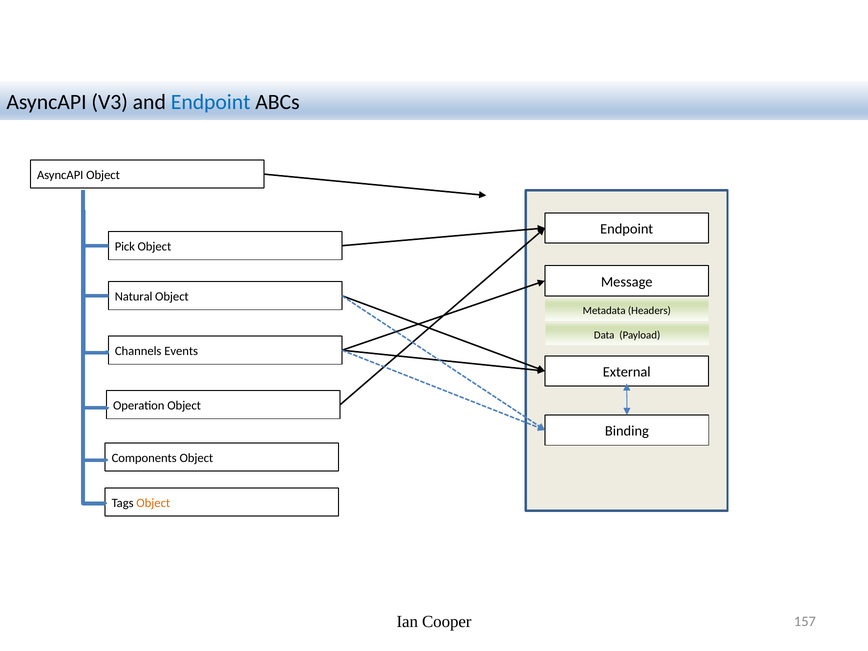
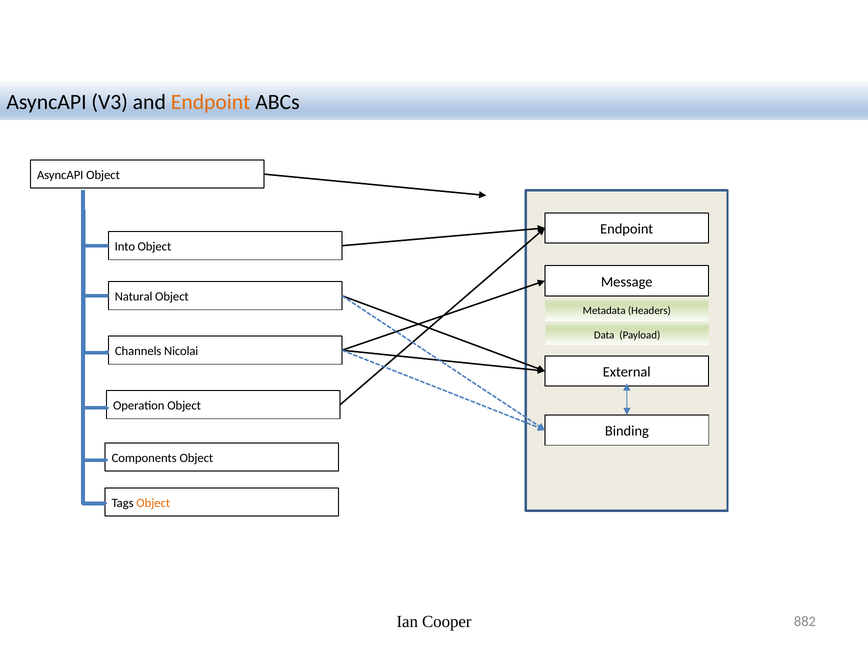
Endpoint at (211, 102) colour: blue -> orange
Pick: Pick -> Into
Events: Events -> Nicolai
157: 157 -> 882
